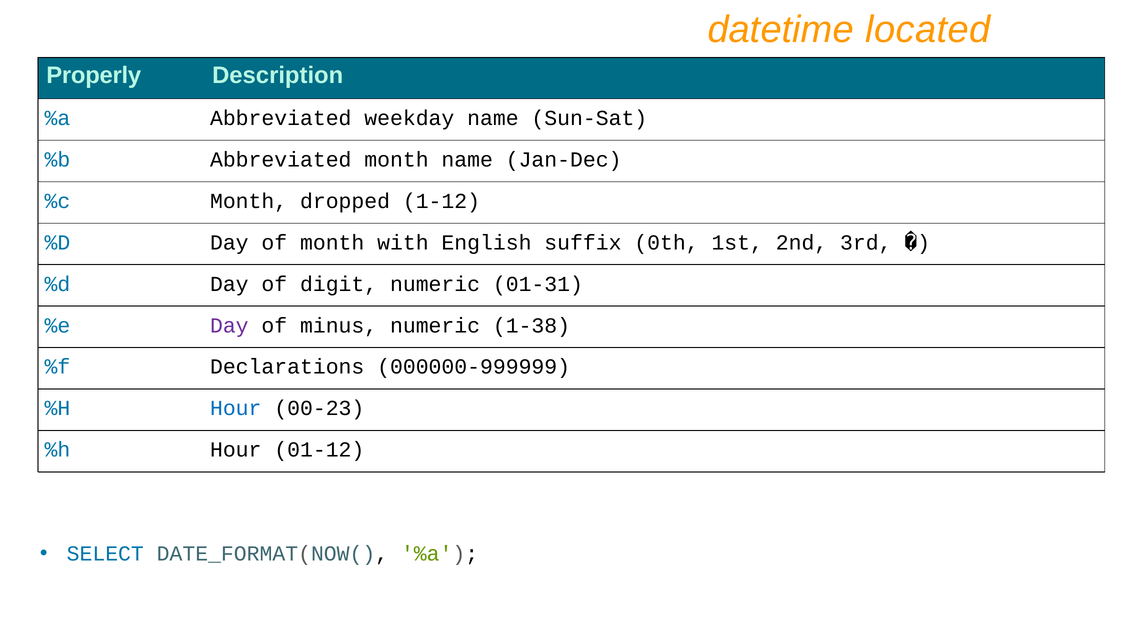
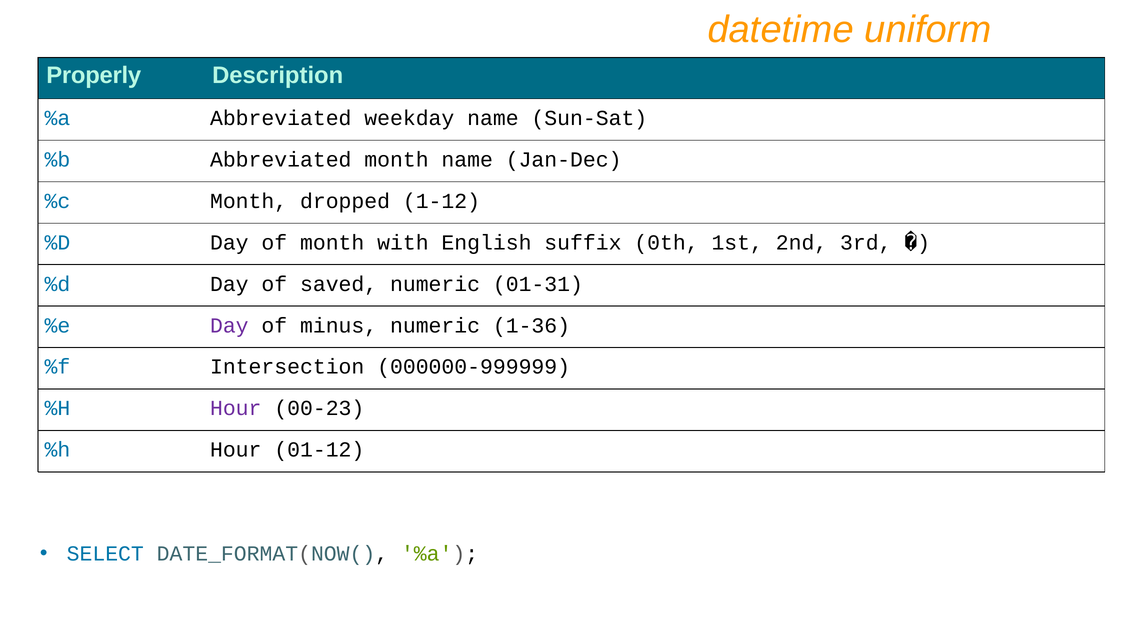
located: located -> uniform
digit: digit -> saved
1-38: 1-38 -> 1-36
Declarations: Declarations -> Intersection
Hour at (236, 408) colour: blue -> purple
